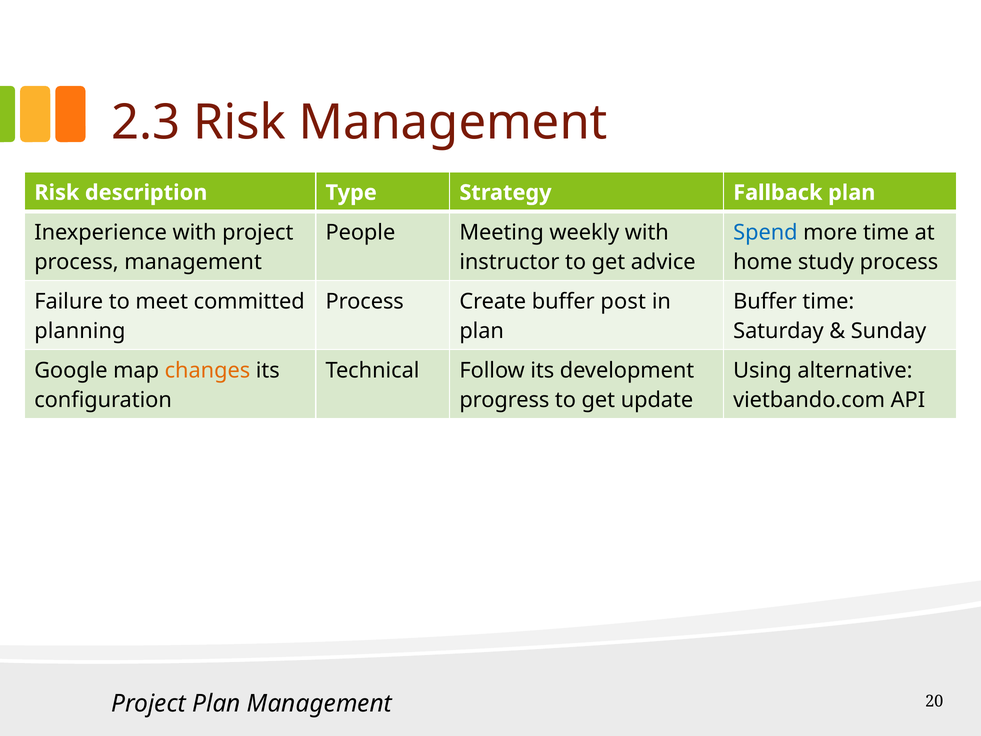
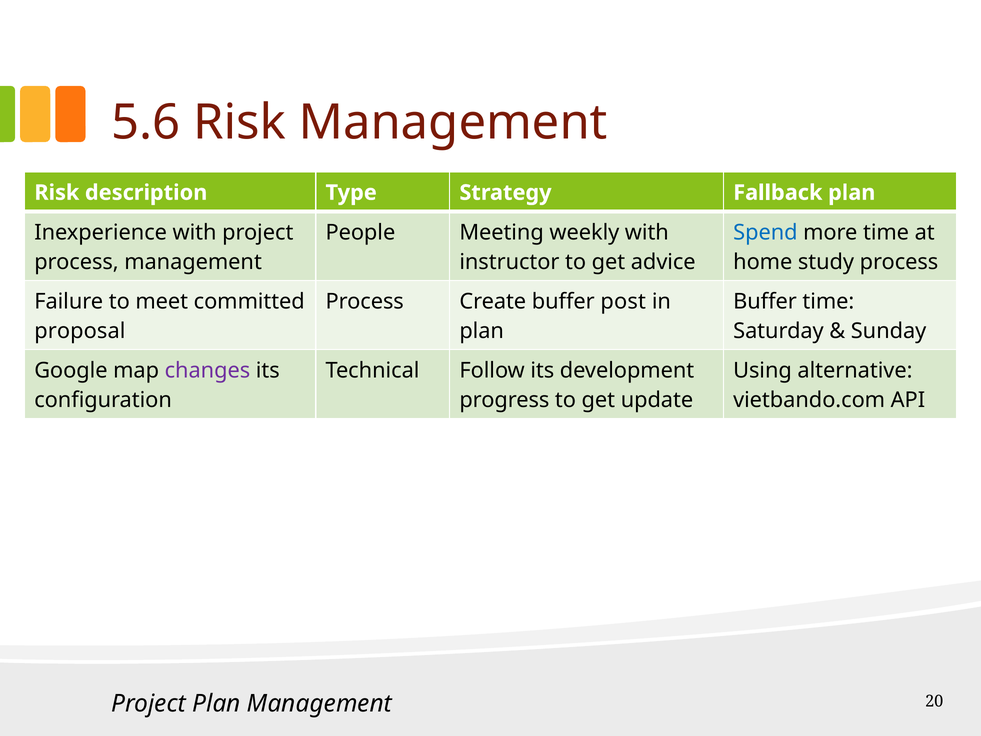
2.3: 2.3 -> 5.6
planning: planning -> proposal
changes colour: orange -> purple
